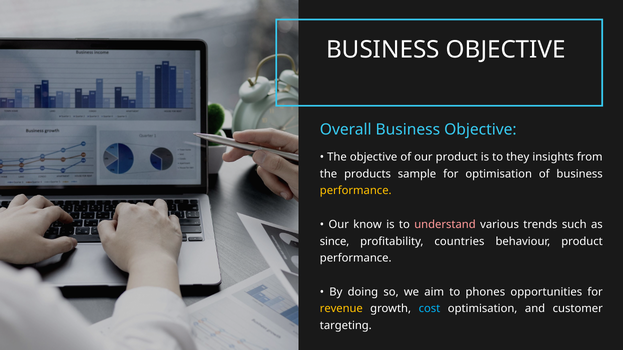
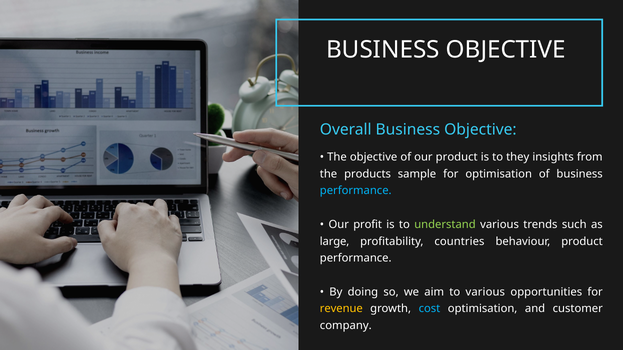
performance at (356, 191) colour: yellow -> light blue
know: know -> profit
understand colour: pink -> light green
since: since -> large
to phones: phones -> various
targeting: targeting -> company
